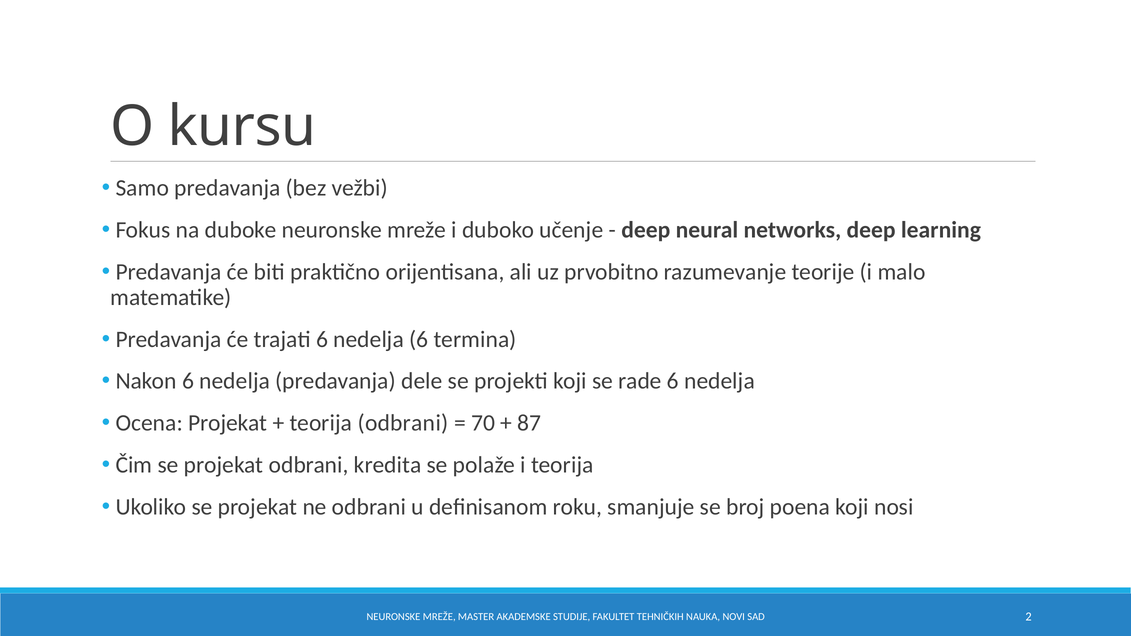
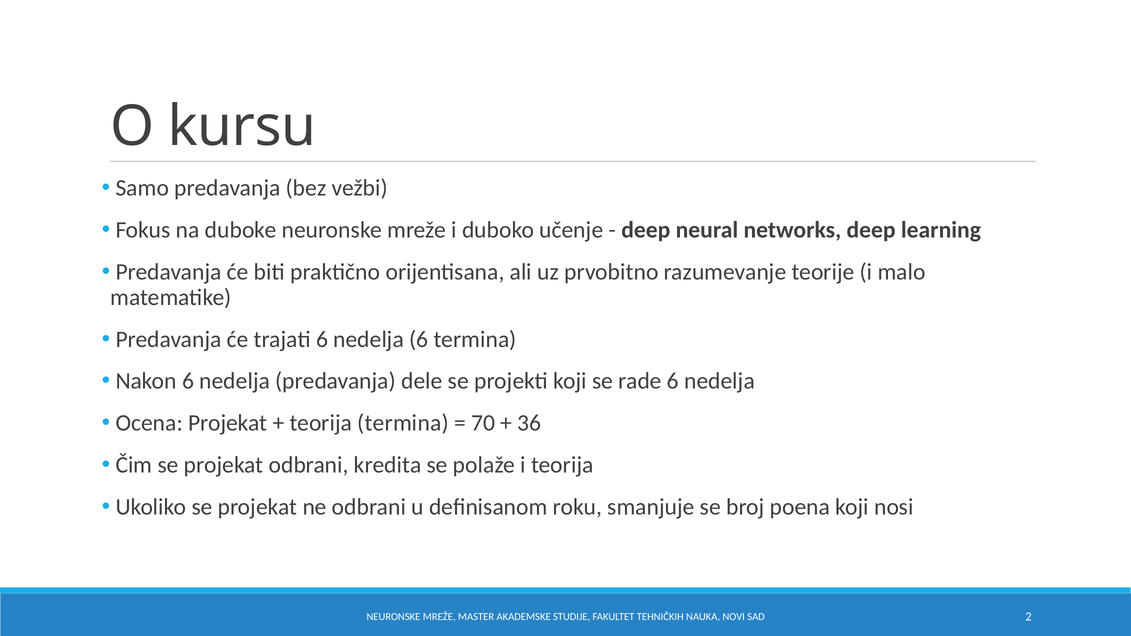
teorija odbrani: odbrani -> termina
87: 87 -> 36
